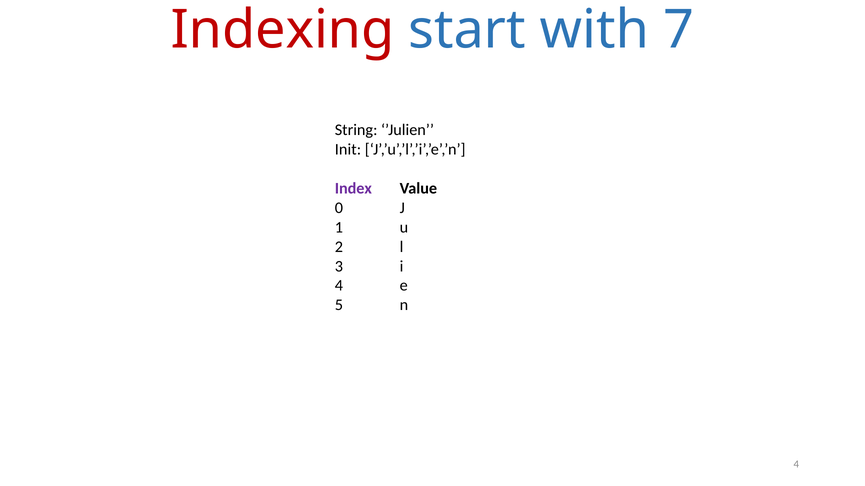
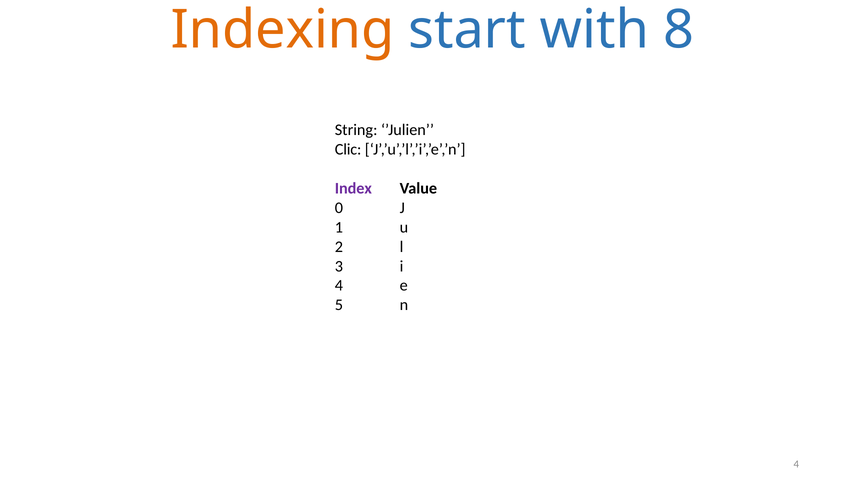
Indexing colour: red -> orange
7: 7 -> 8
Init: Init -> Clic
